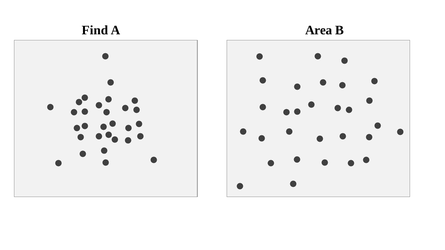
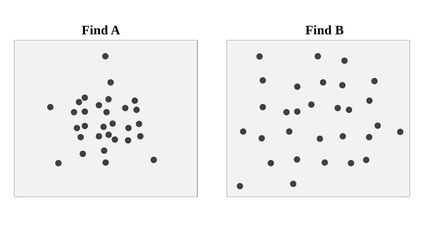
A Area: Area -> Find
